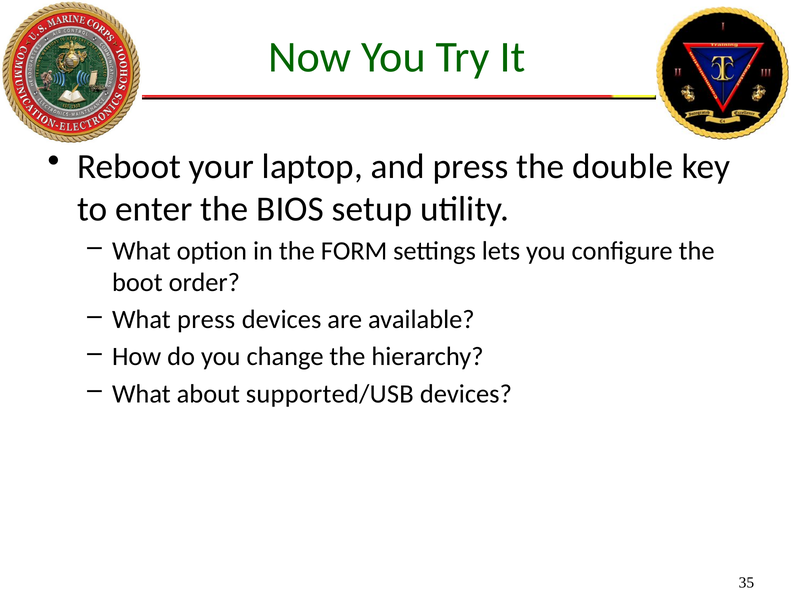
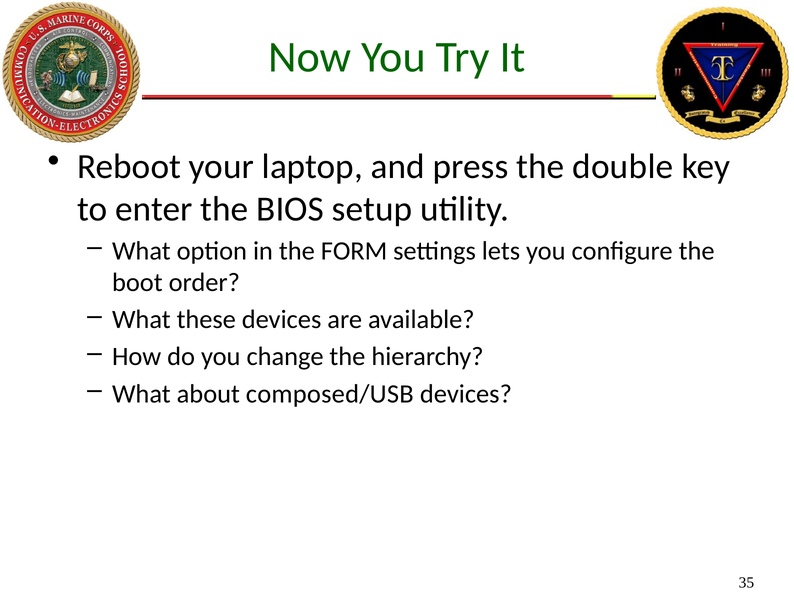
What press: press -> these
supported/USB: supported/USB -> composed/USB
